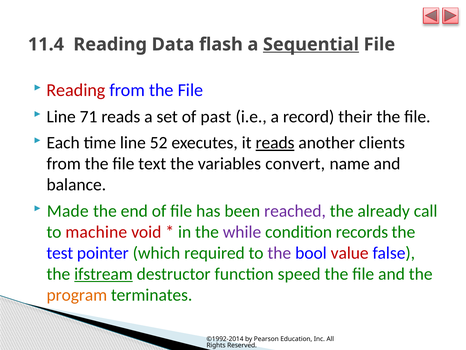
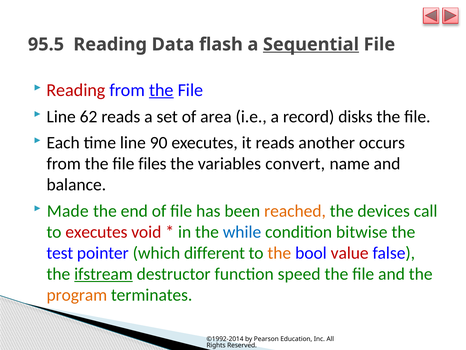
11.4: 11.4 -> 95.5
the at (161, 90) underline: none -> present
71: 71 -> 62
past: past -> area
their: their -> disks
52: 52 -> 90
reads at (275, 143) underline: present -> none
clients: clients -> occurs
text: text -> files
reached colour: purple -> orange
already: already -> devices
to machine: machine -> executes
while colour: purple -> blue
records: records -> bitwise
required: required -> different
the at (279, 253) colour: purple -> orange
